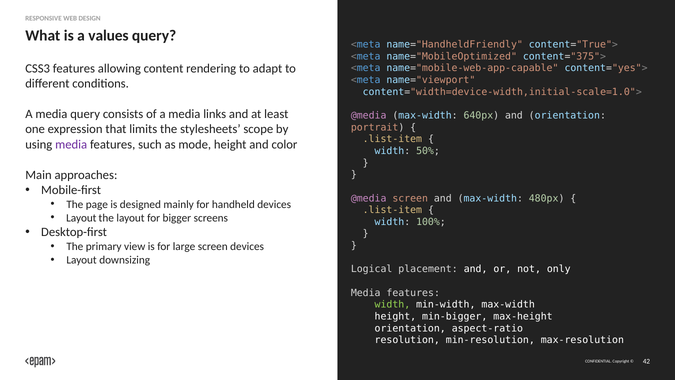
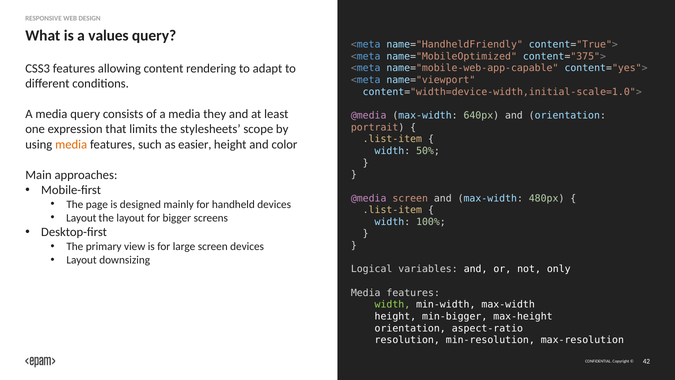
links: links -> they
media at (71, 144) colour: purple -> orange
mode: mode -> easier
placement: placement -> variables
